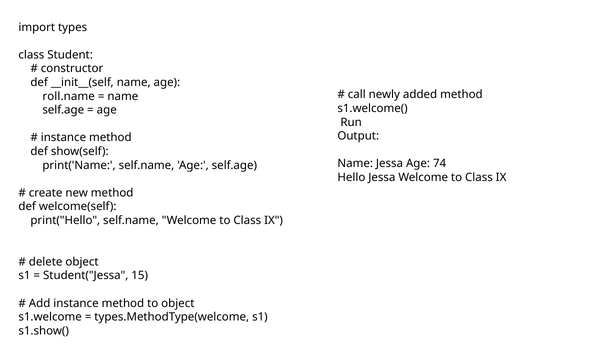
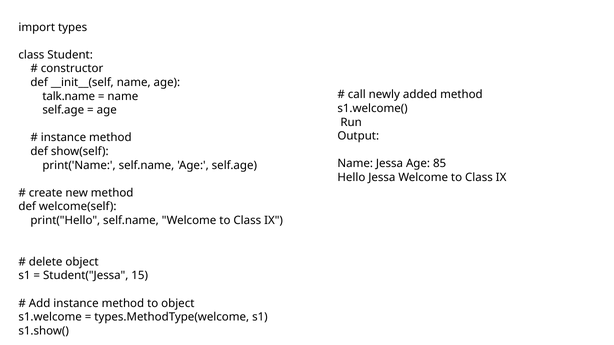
roll.name: roll.name -> talk.name
74: 74 -> 85
